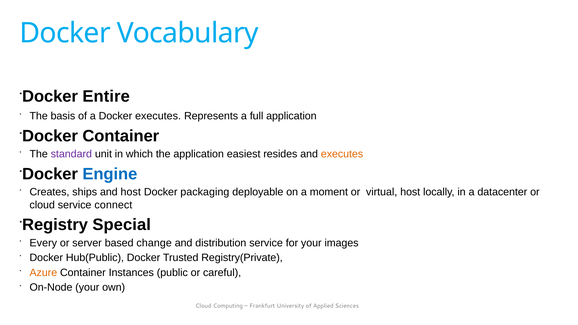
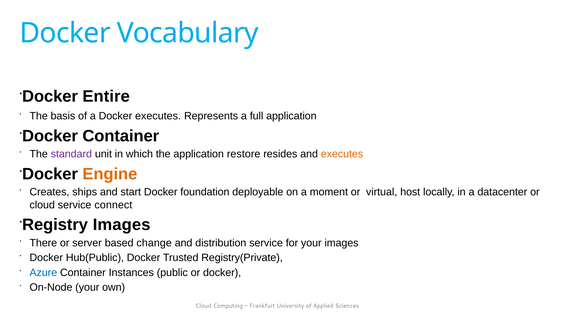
easiest: easiest -> restore
Engine colour: blue -> orange
and host: host -> start
packaging: packaging -> foundation
Special at (122, 225): Special -> Images
Every: Every -> There
Azure colour: orange -> blue
or careful: careful -> docker
